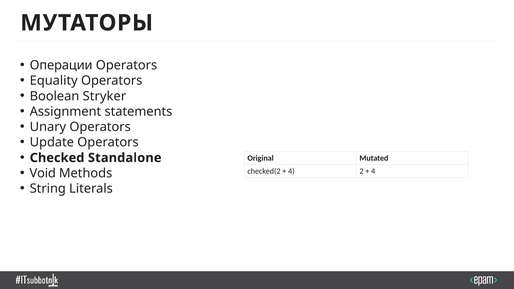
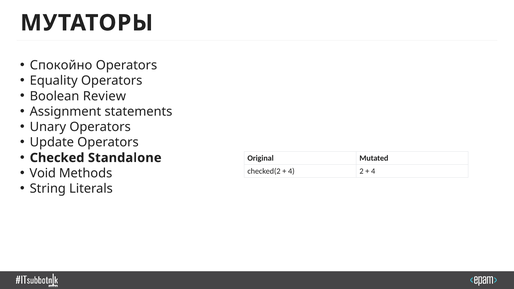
Операции: Операции -> Спокойно
Stryker: Stryker -> Review
